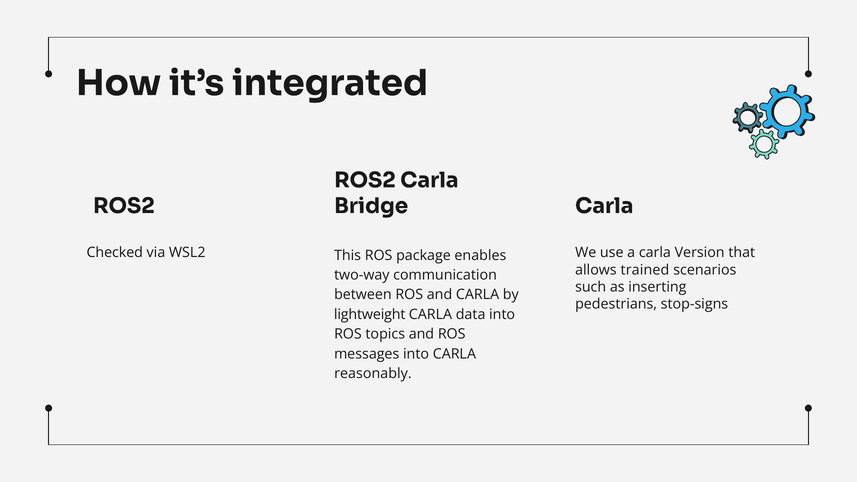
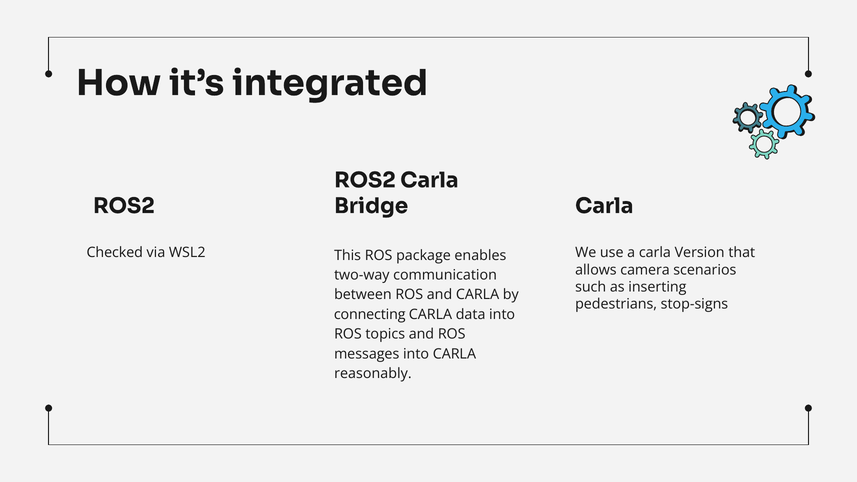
trained: trained -> camera
lightweight: lightweight -> connecting
